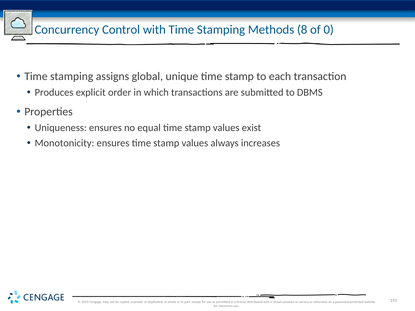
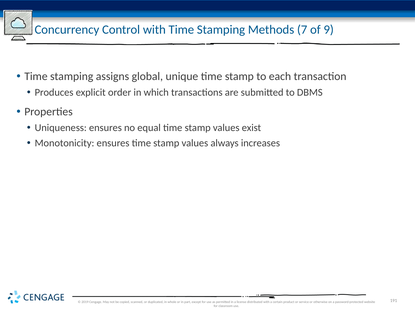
8: 8 -> 7
0: 0 -> 9
